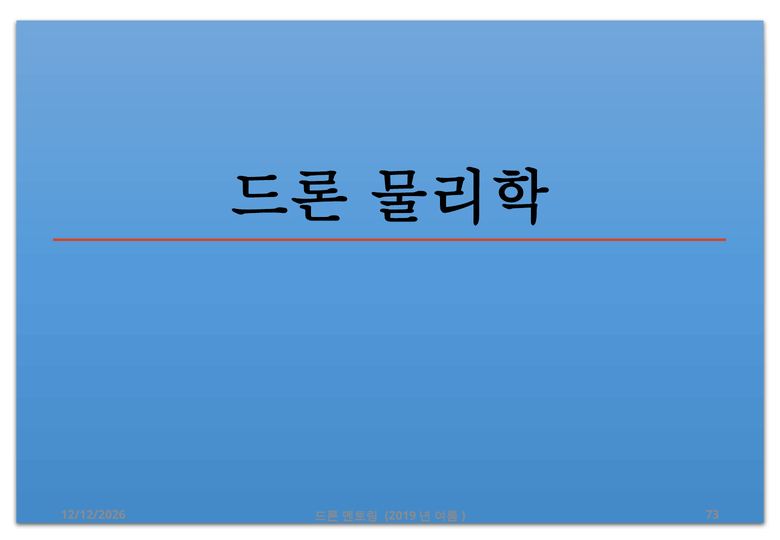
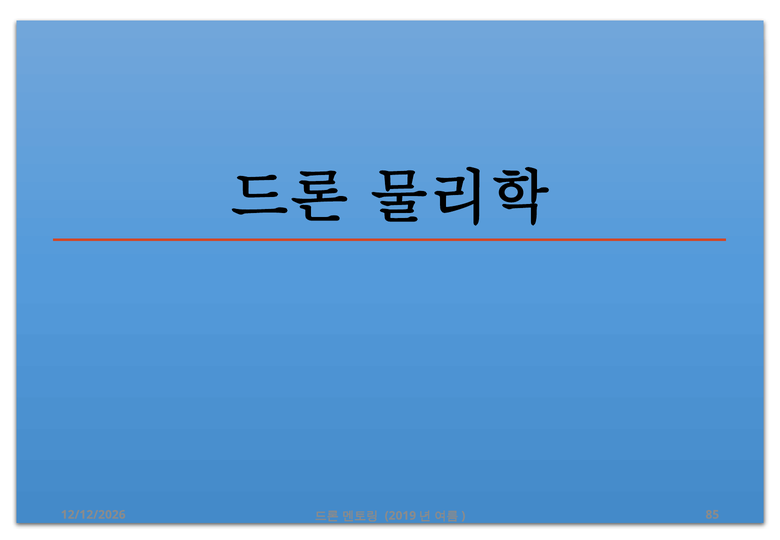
73: 73 -> 85
